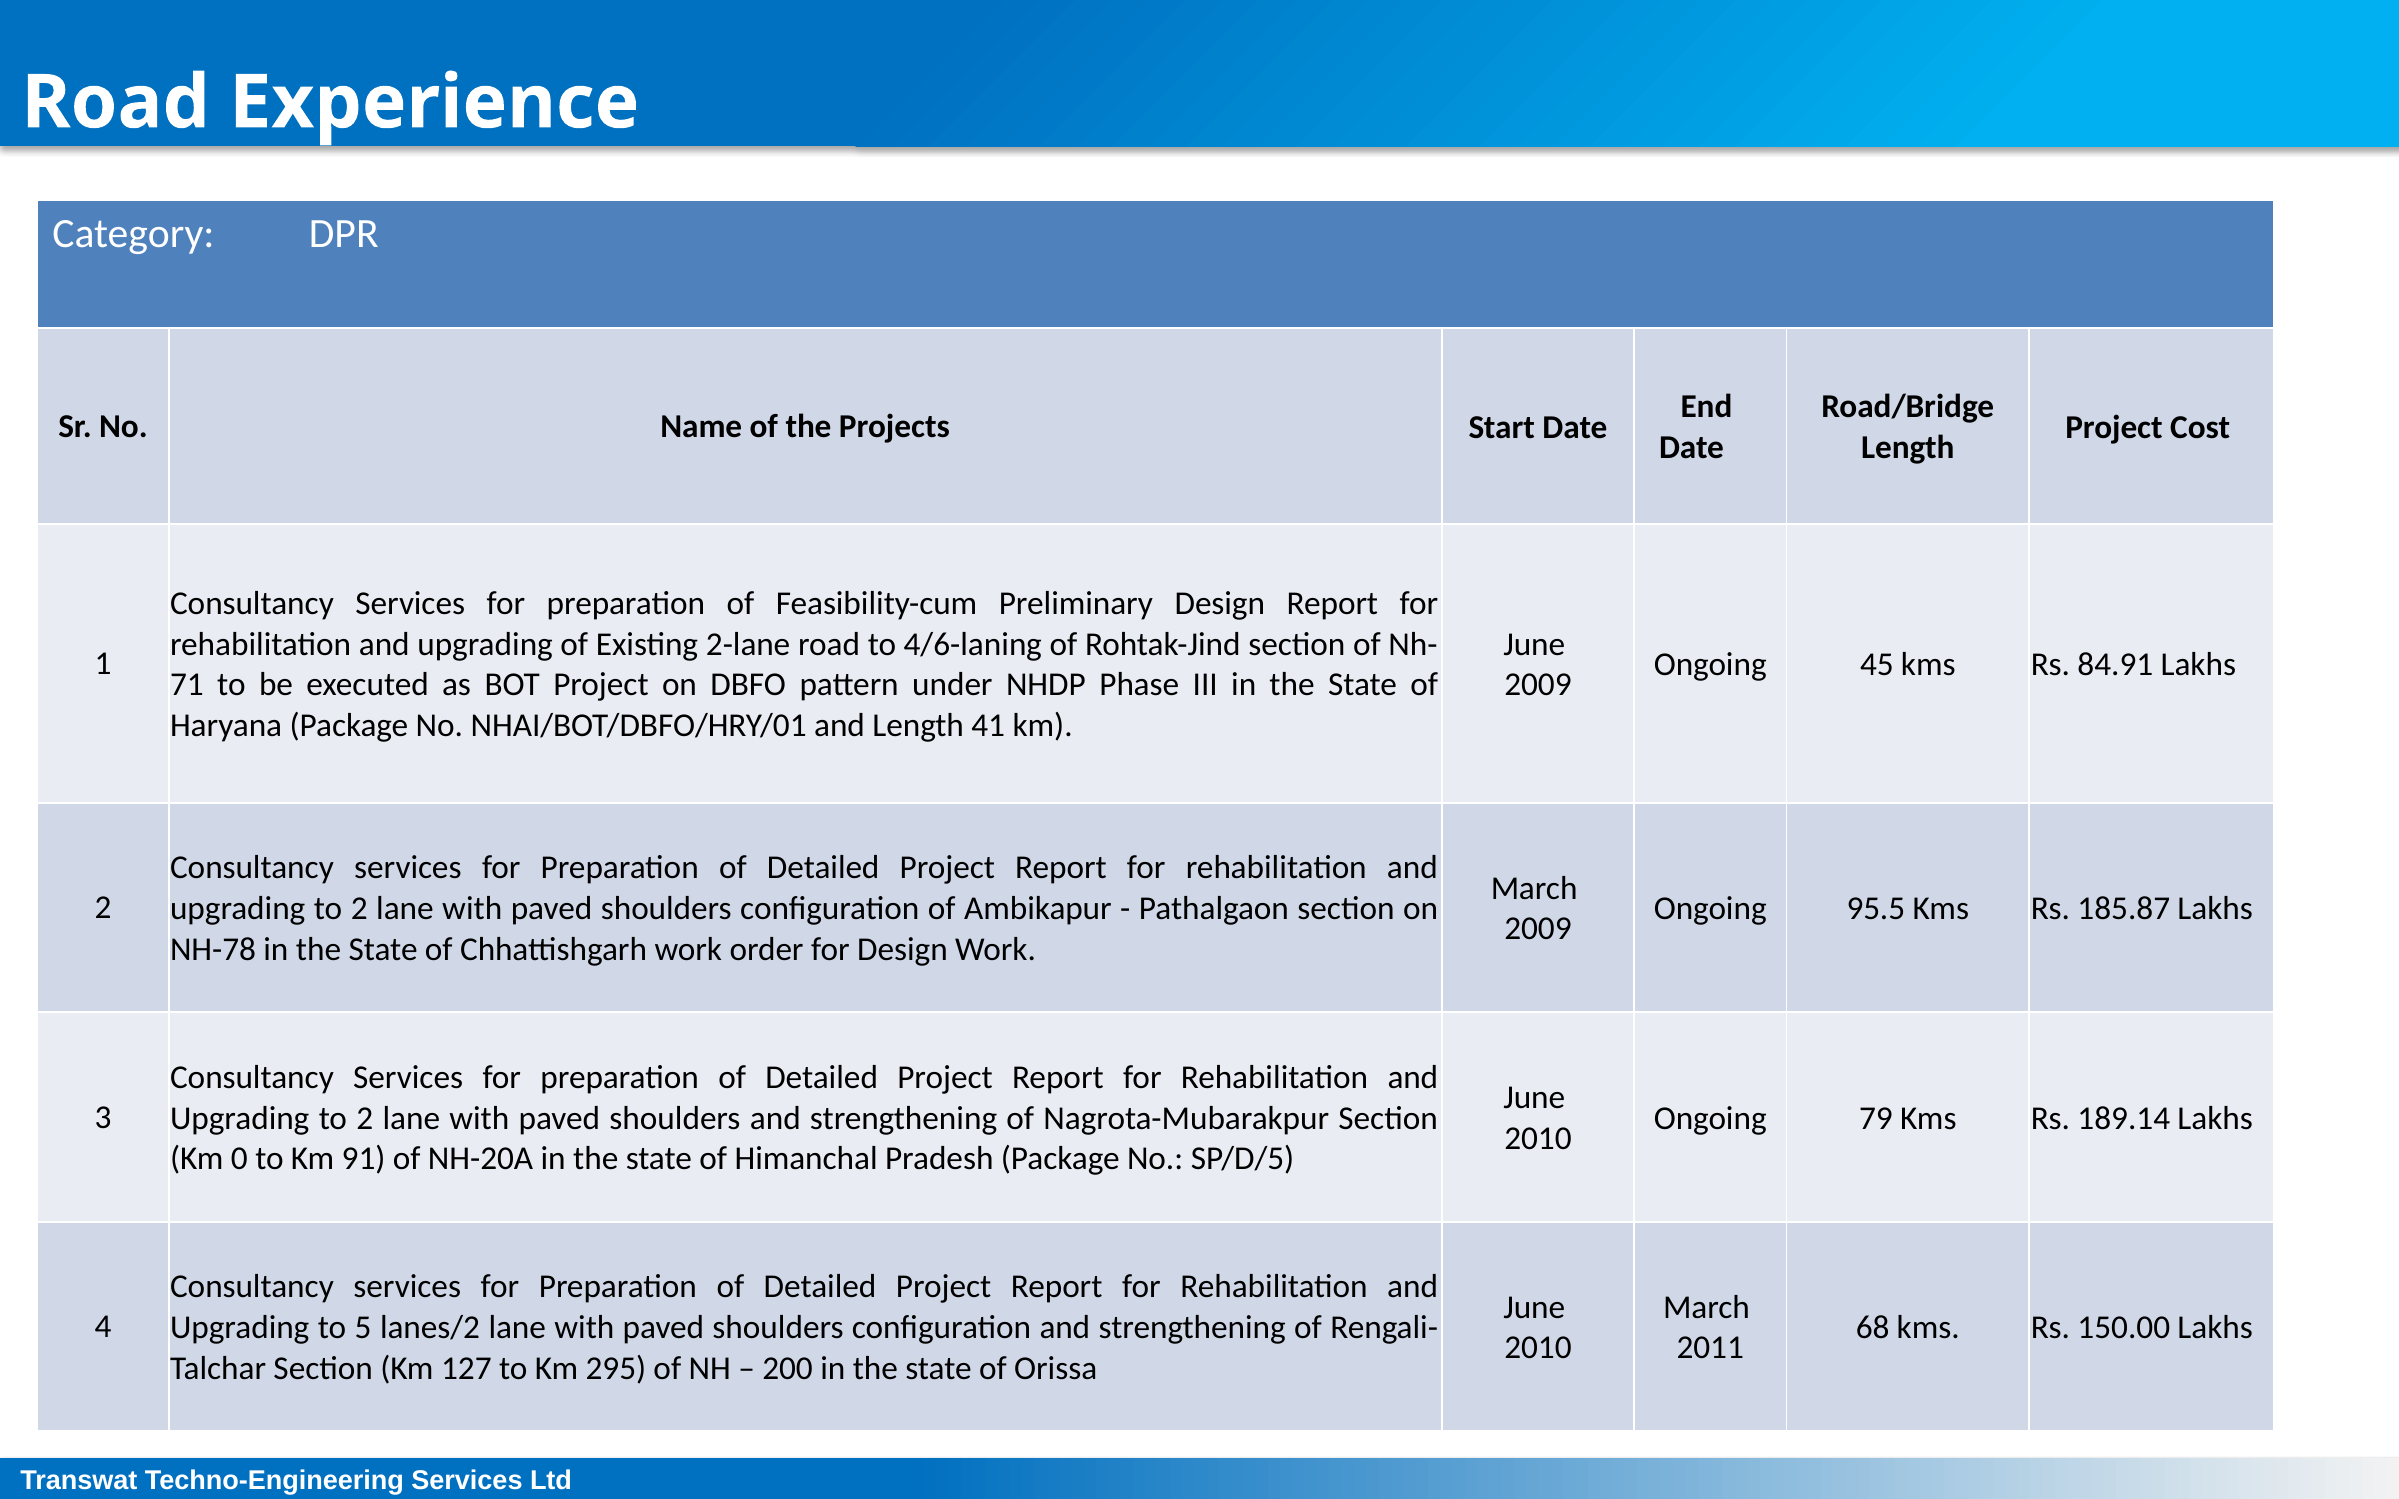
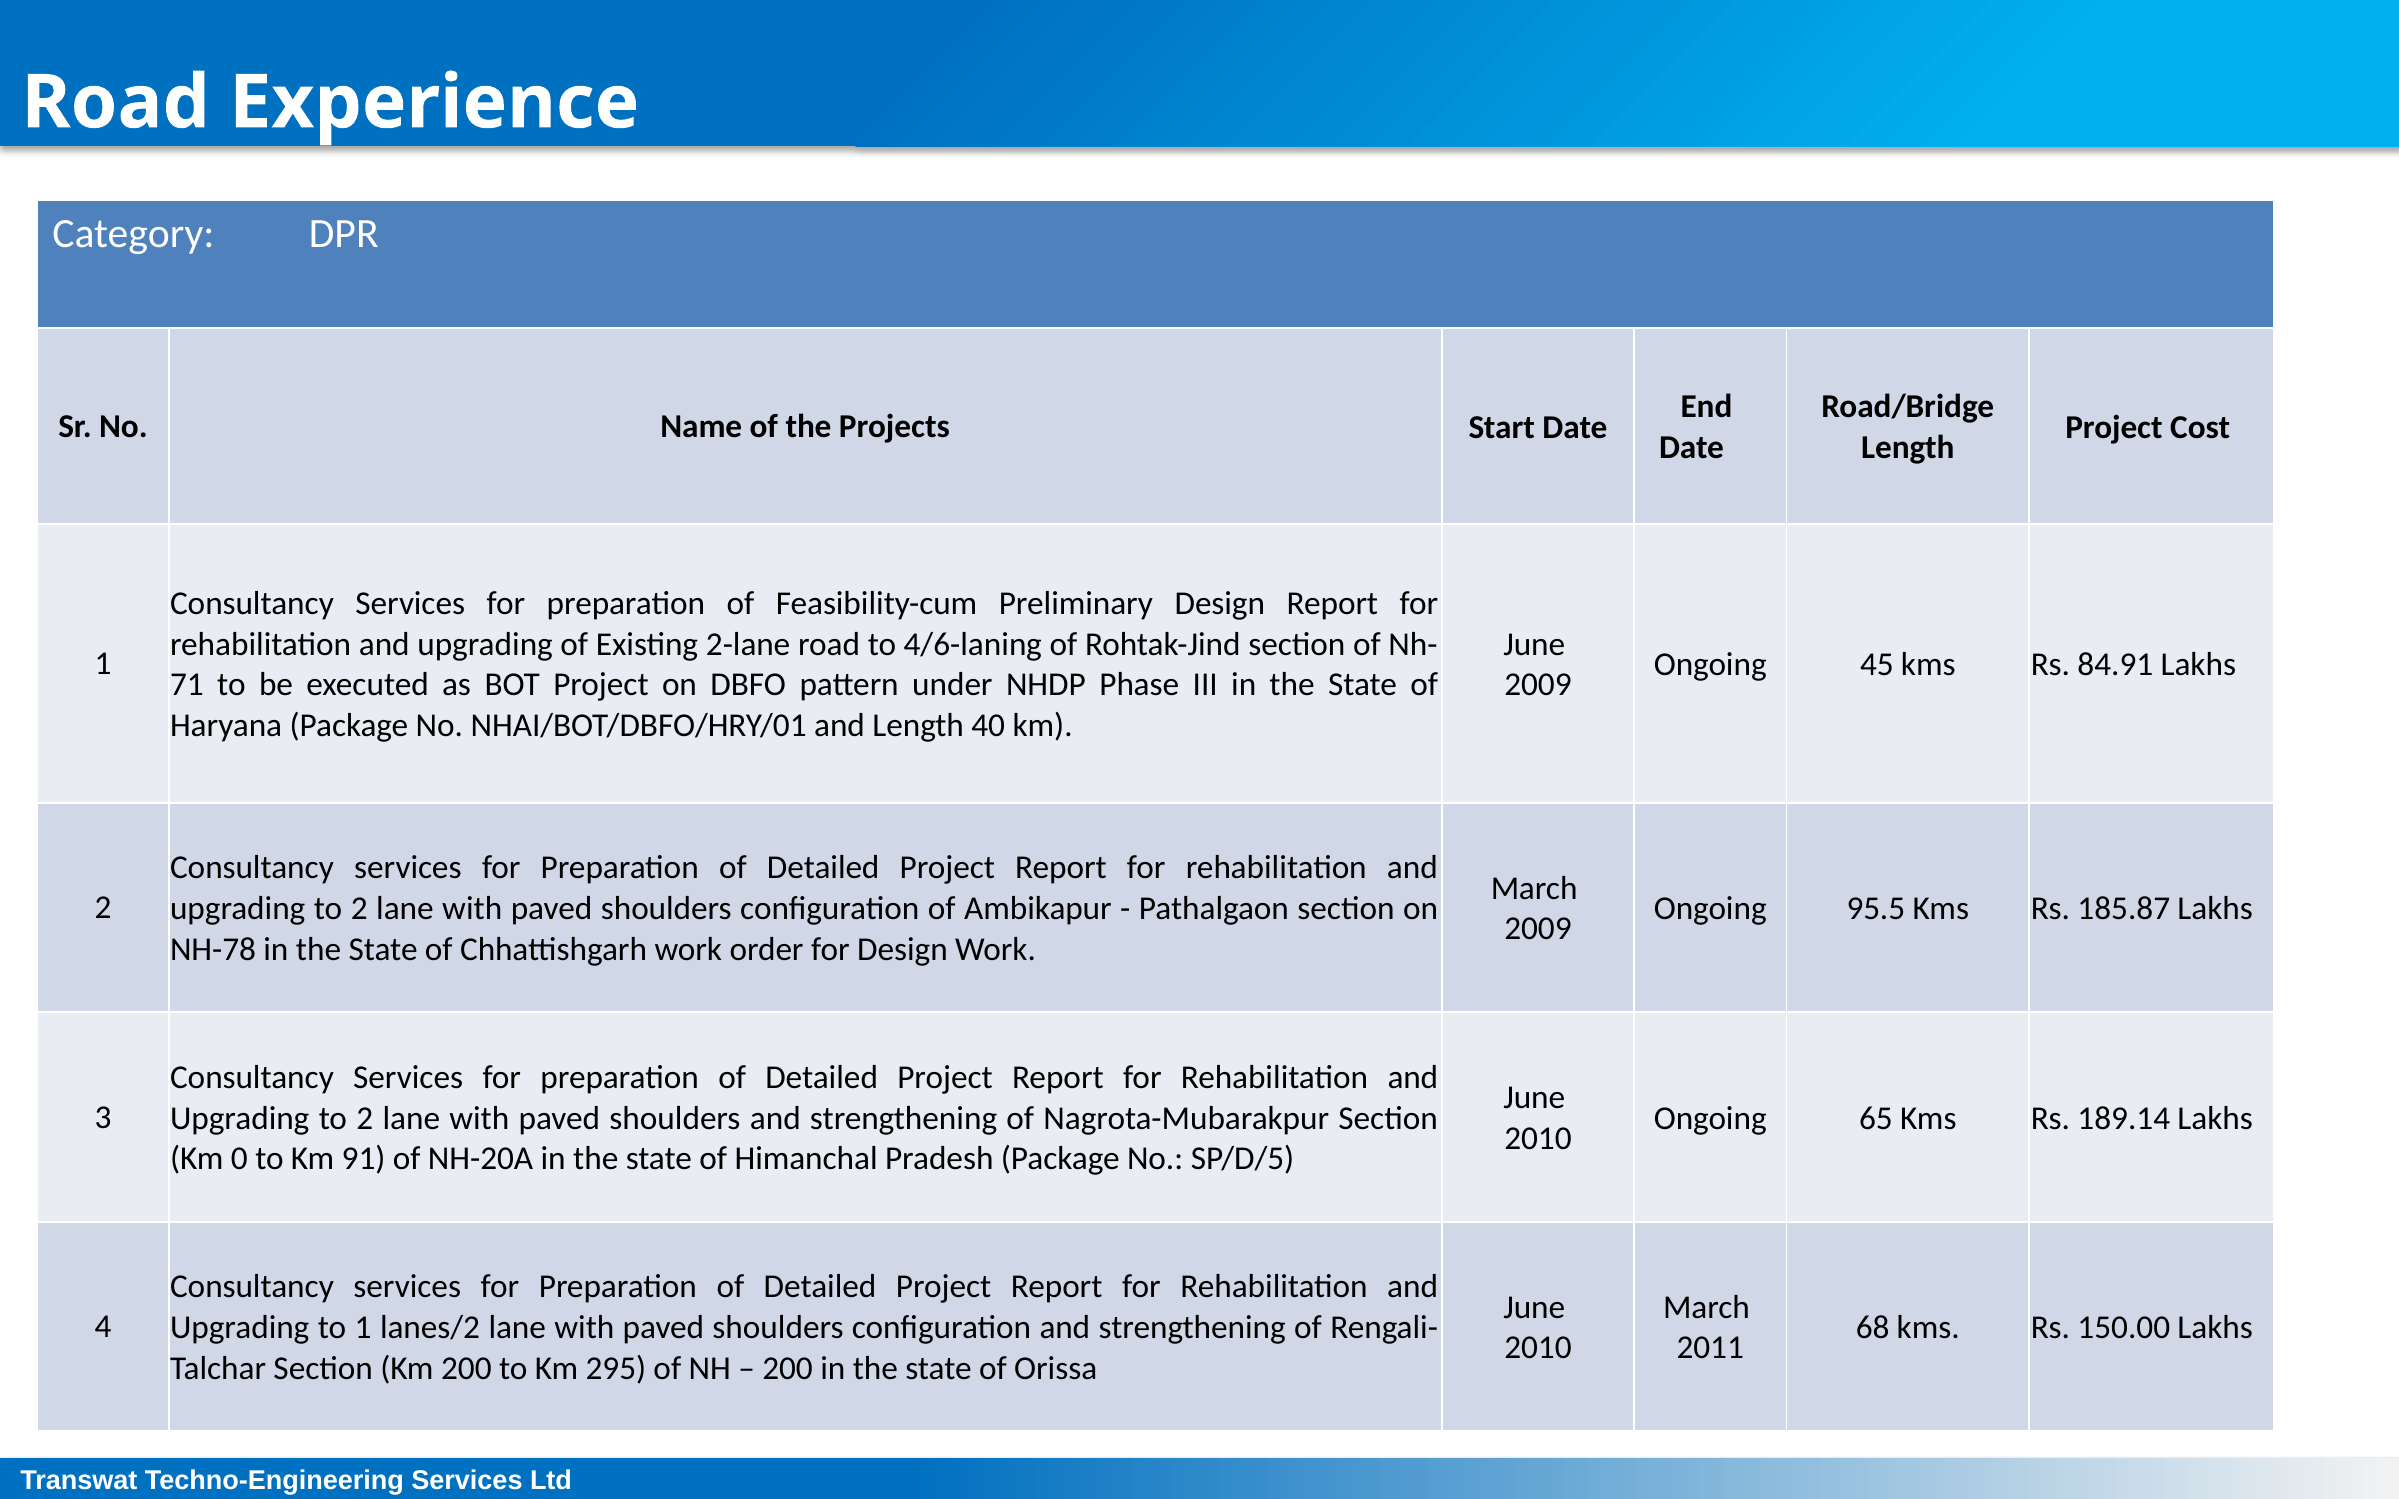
41: 41 -> 40
79: 79 -> 65
to 5: 5 -> 1
Km 127: 127 -> 200
